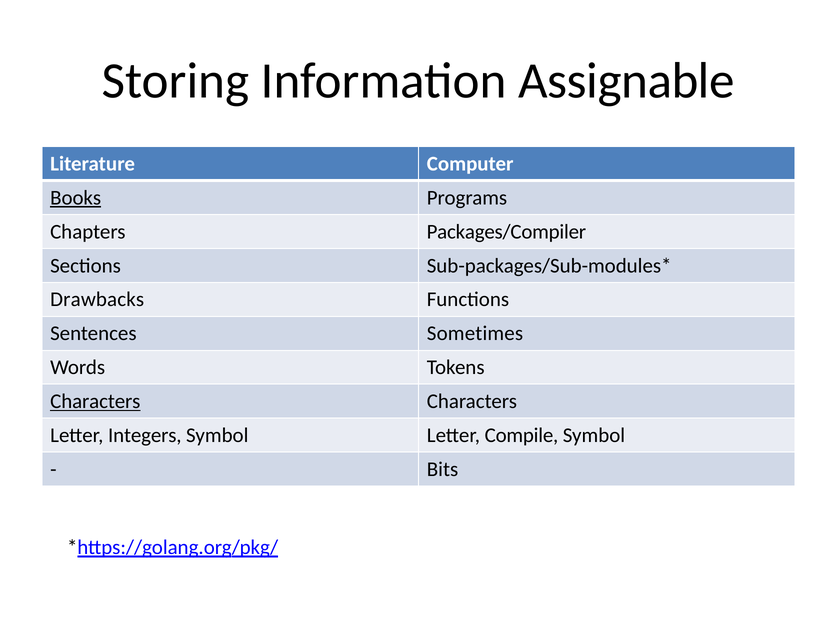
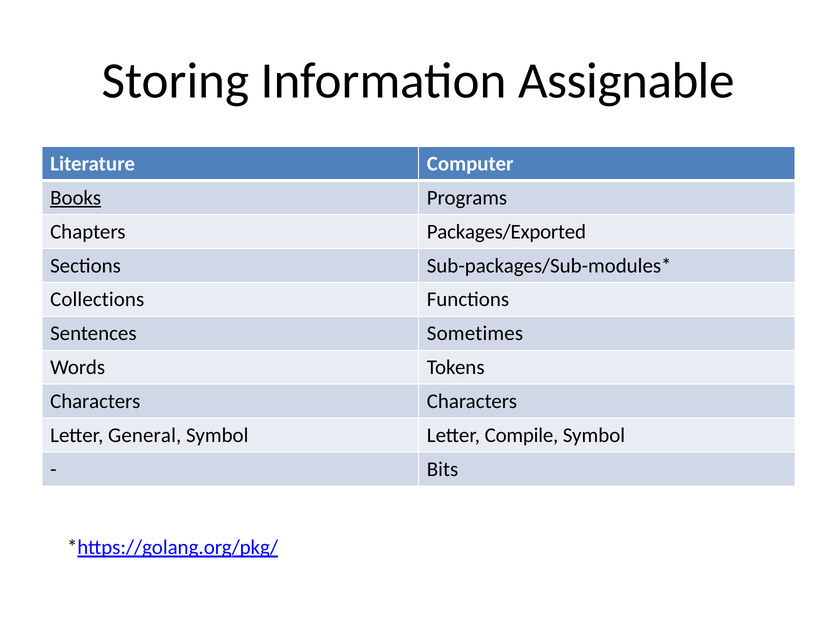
Packages/Compiler: Packages/Compiler -> Packages/Exported
Drawbacks: Drawbacks -> Collections
Characters at (95, 401) underline: present -> none
Integers: Integers -> General
